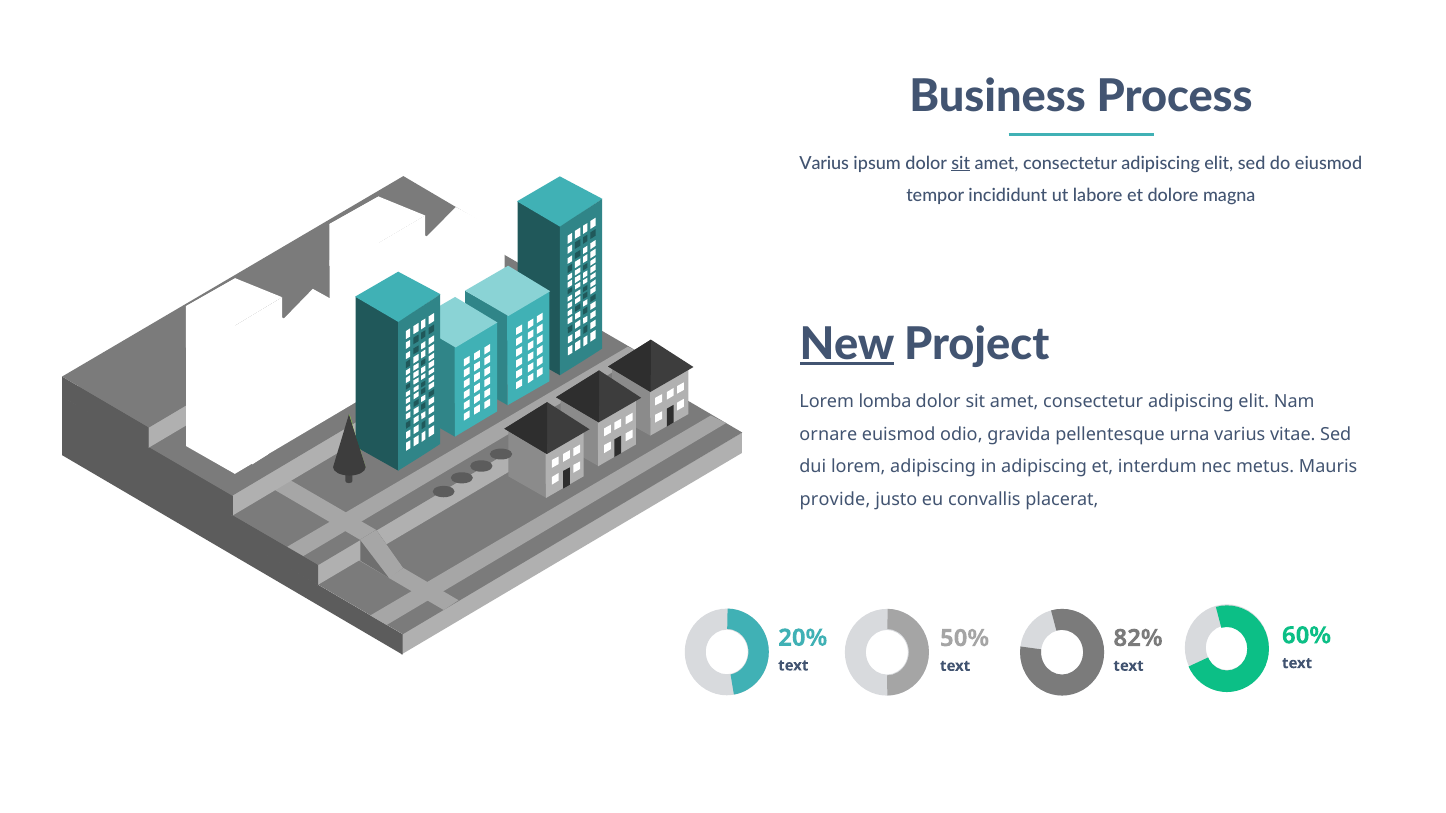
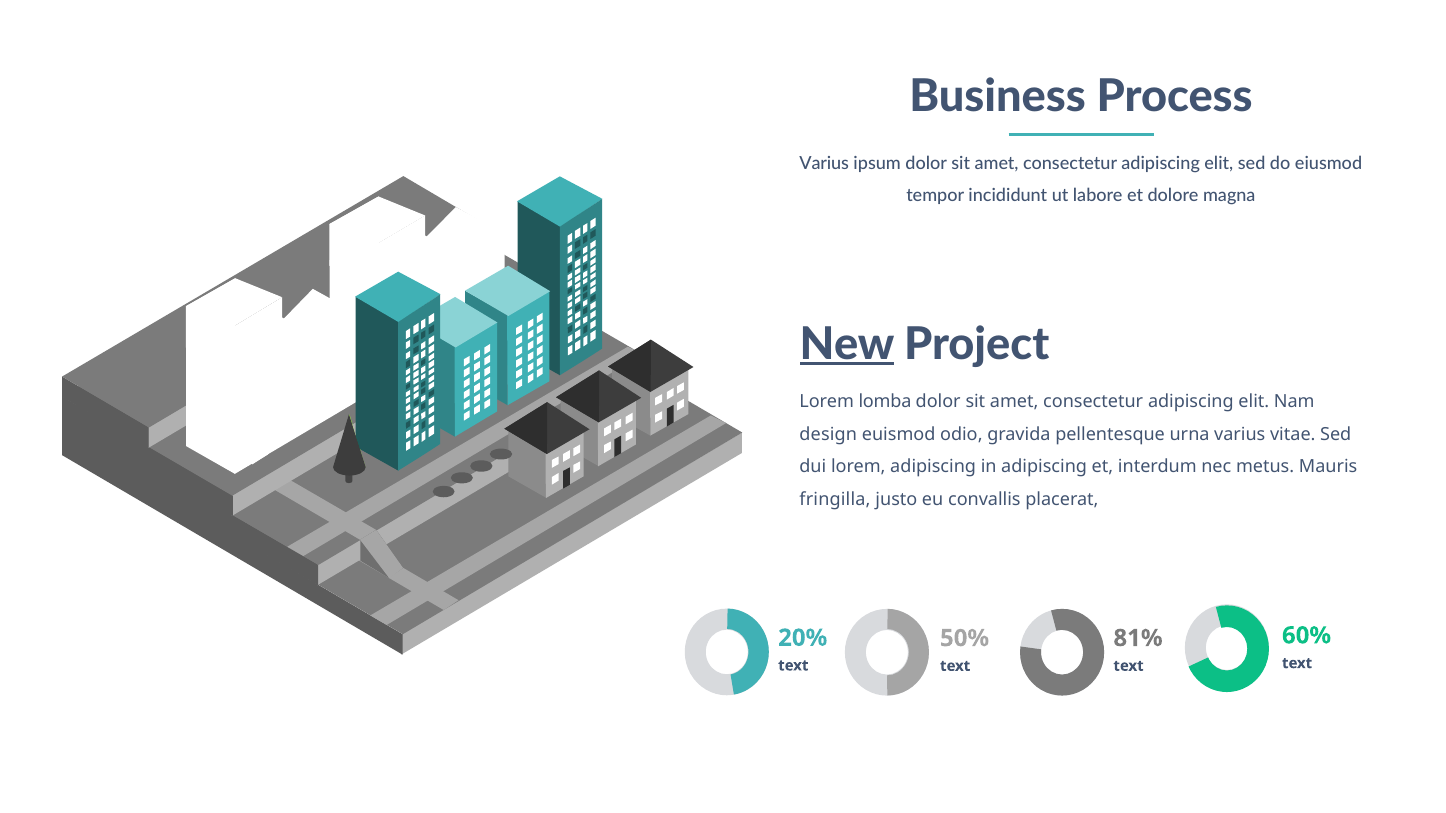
sit at (961, 163) underline: present -> none
ornare: ornare -> design
provide: provide -> fringilla
82%: 82% -> 81%
